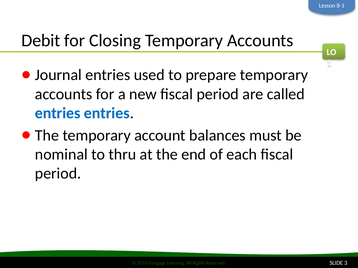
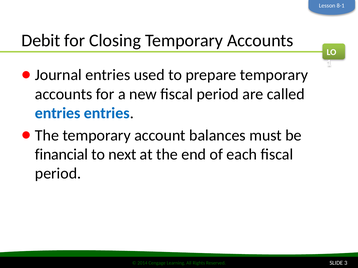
nominal: nominal -> financial
thru: thru -> next
